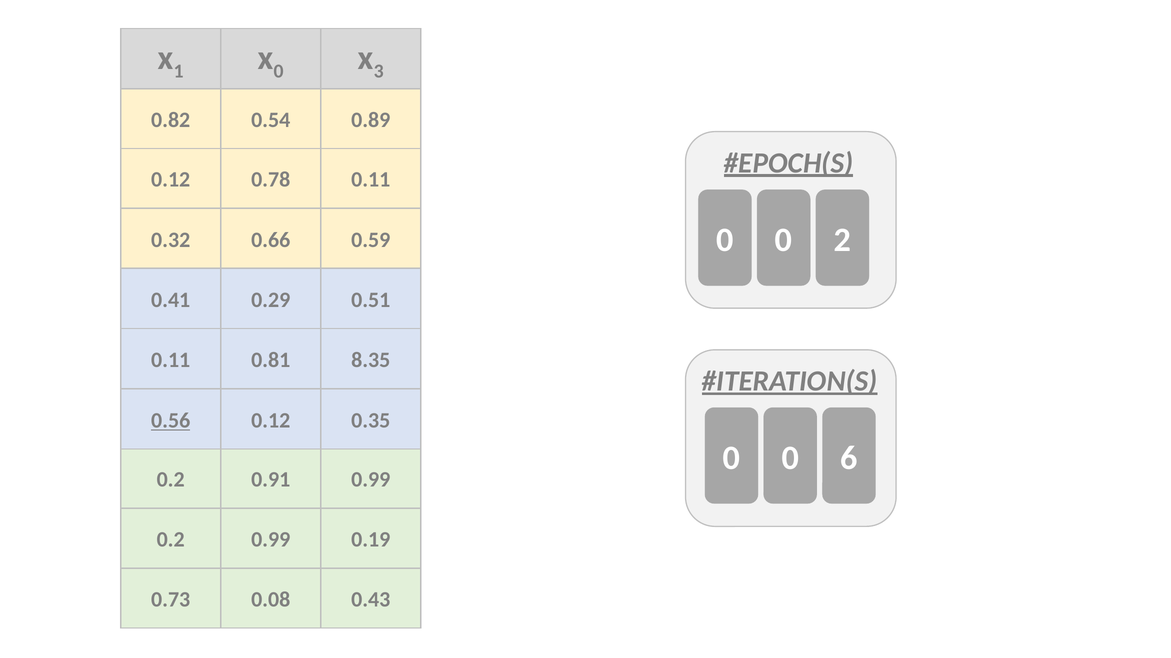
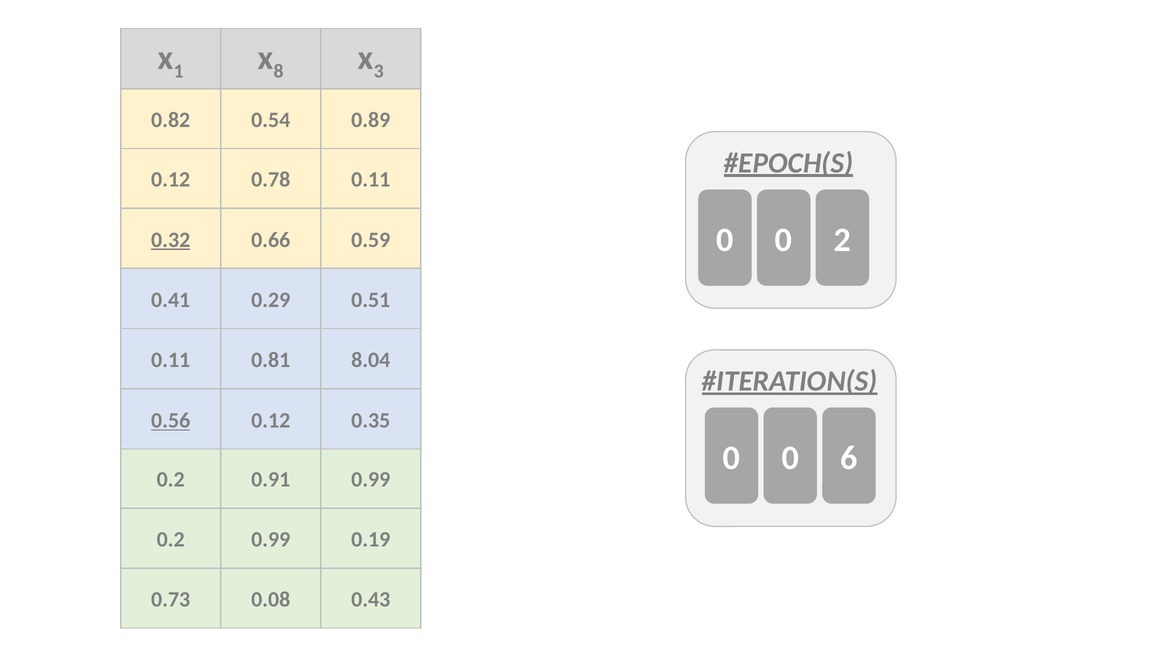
0 at (279, 71): 0 -> 8
0.32 underline: none -> present
8.35: 8.35 -> 8.04
